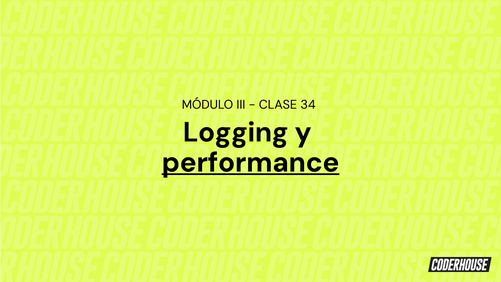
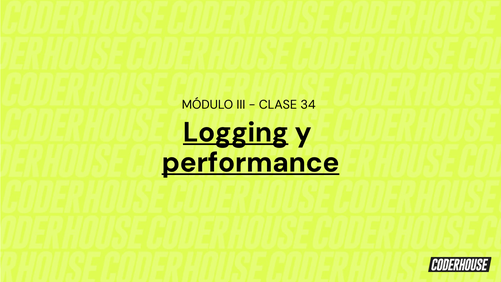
Logging underline: none -> present
